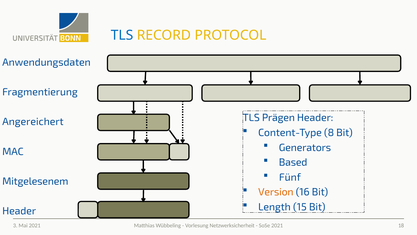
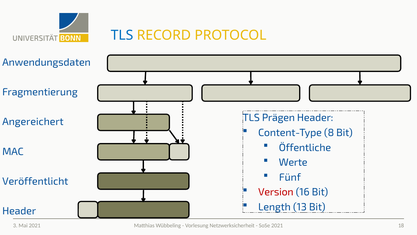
Generators: Generators -> Öffentliche
Based: Based -> Werte
Mitgelesenem: Mitgelesenem -> Veröffentlicht
Version colour: orange -> red
15: 15 -> 13
